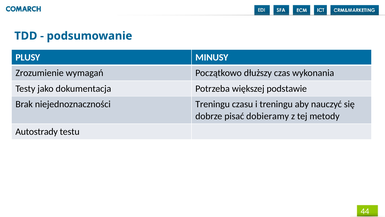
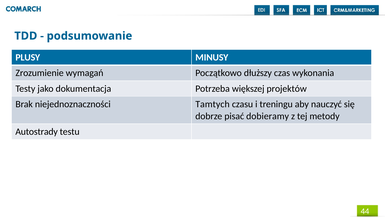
podstawie: podstawie -> projektów
niejednoznaczności Treningu: Treningu -> Tamtych
